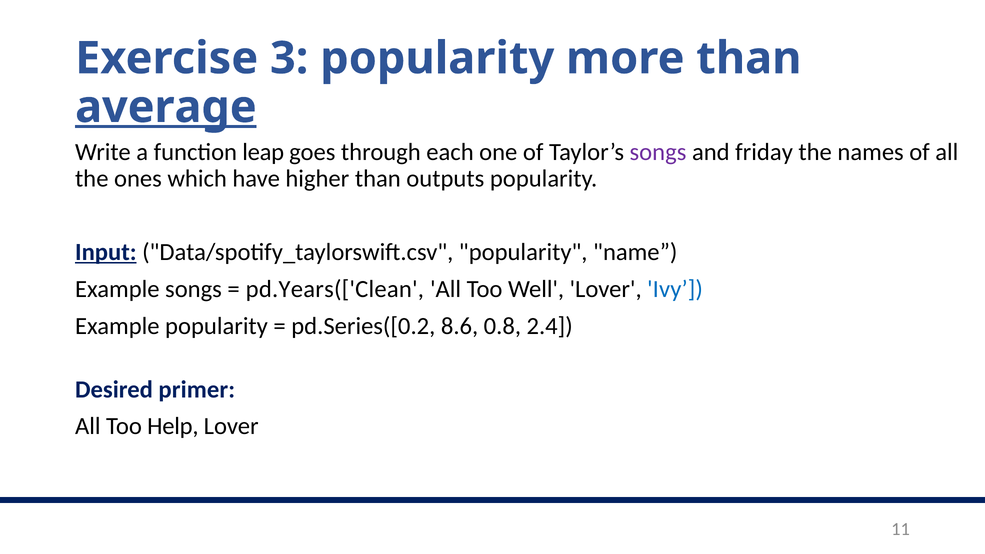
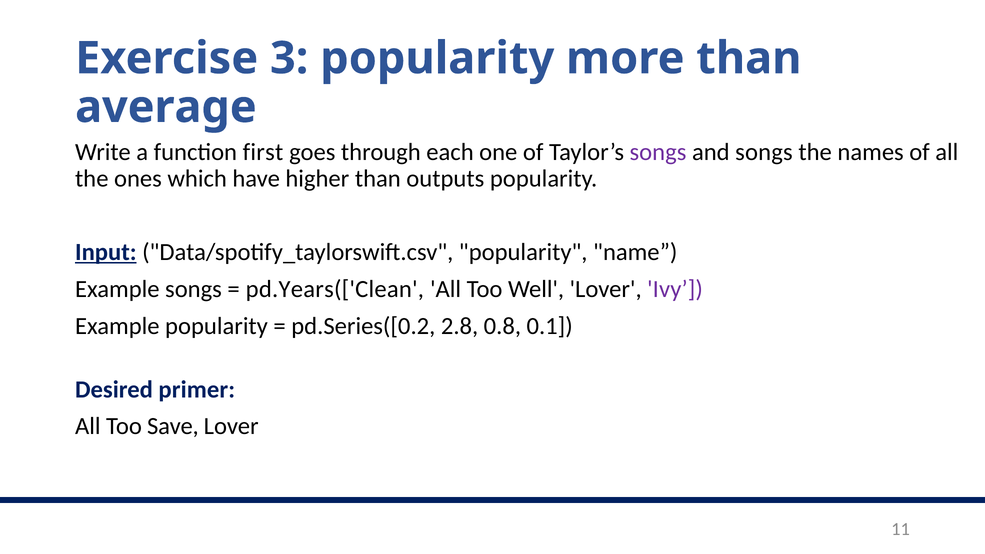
average underline: present -> none
leap: leap -> first
and friday: friday -> songs
Ivy colour: blue -> purple
8.6: 8.6 -> 2.8
2.4: 2.4 -> 0.1
Help: Help -> Save
